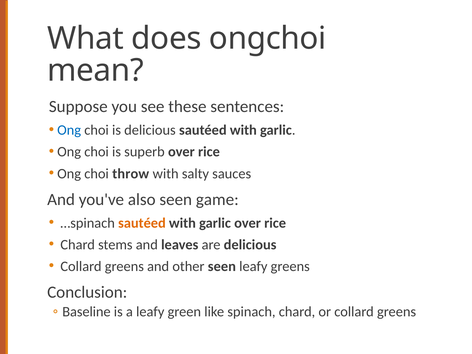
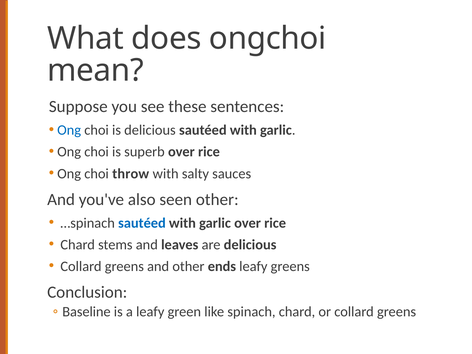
seen game: game -> other
sautéed at (142, 223) colour: orange -> blue
other seen: seen -> ends
